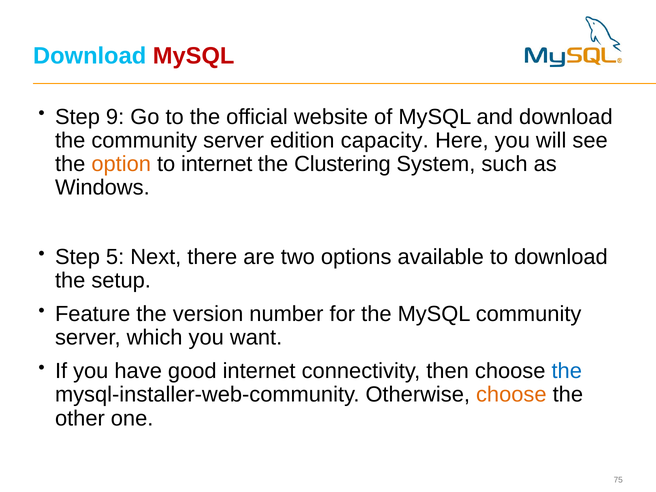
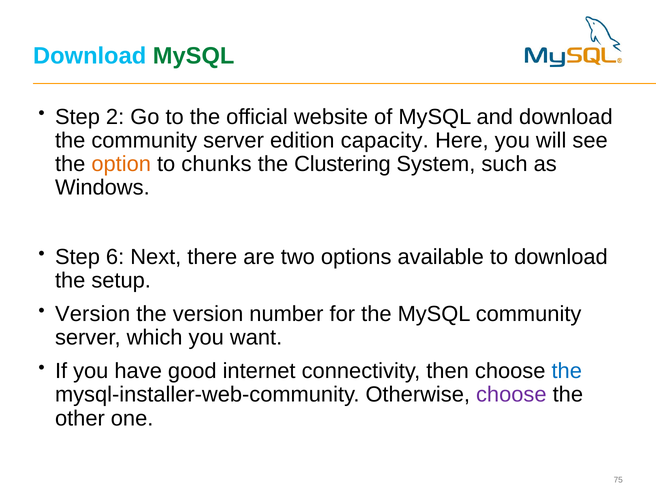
MySQL at (194, 56) colour: red -> green
9: 9 -> 2
to internet: internet -> chunks
5: 5 -> 6
Feature at (93, 314): Feature -> Version
choose at (511, 395) colour: orange -> purple
